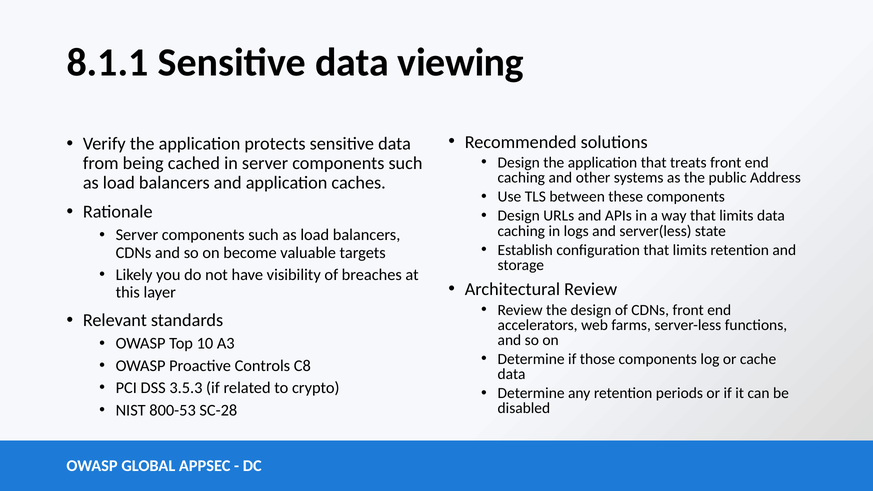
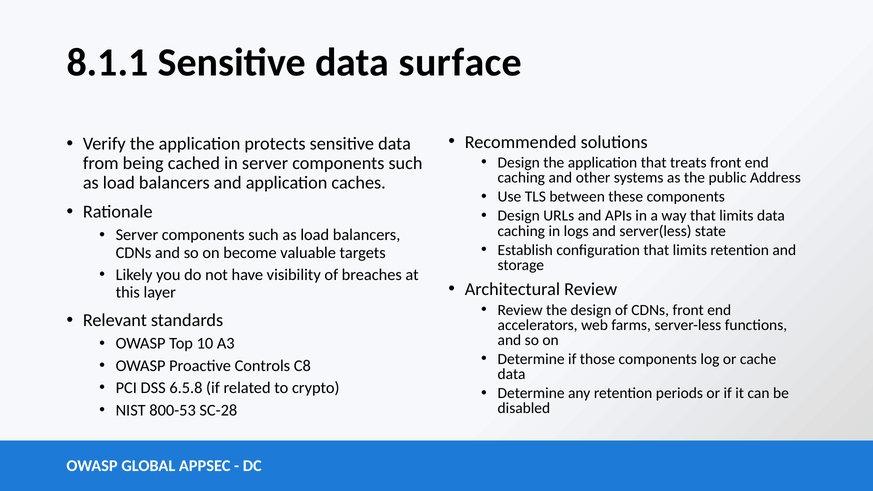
viewing: viewing -> surface
3.5.3: 3.5.3 -> 6.5.8
